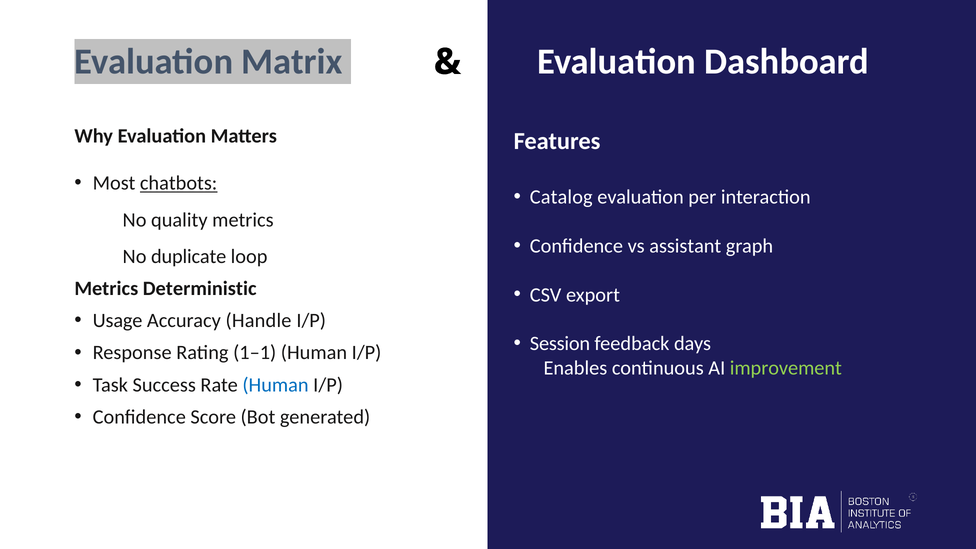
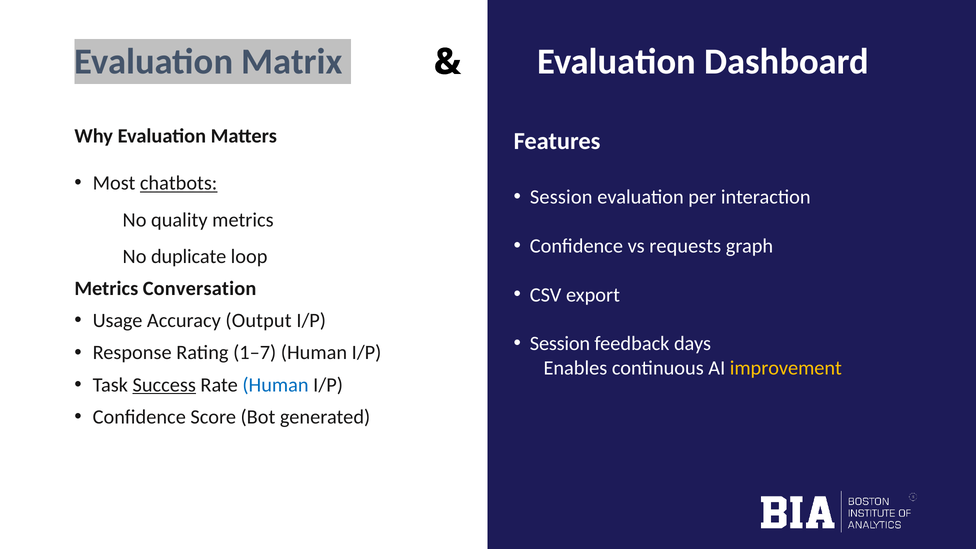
Catalog at (561, 197): Catalog -> Session
assistant: assistant -> requests
Deterministic: Deterministic -> Conversation
Handle: Handle -> Output
1–1: 1–1 -> 1–7
improvement colour: light green -> yellow
Success underline: none -> present
